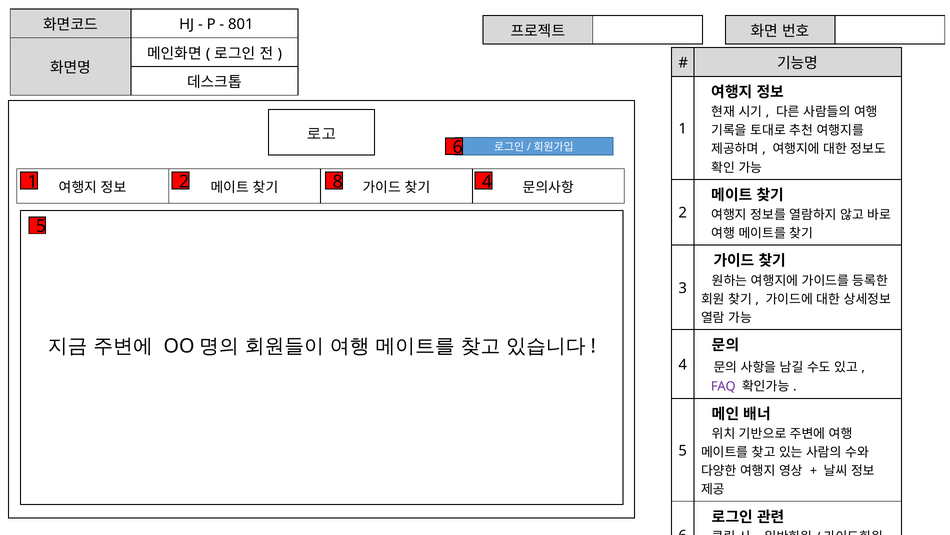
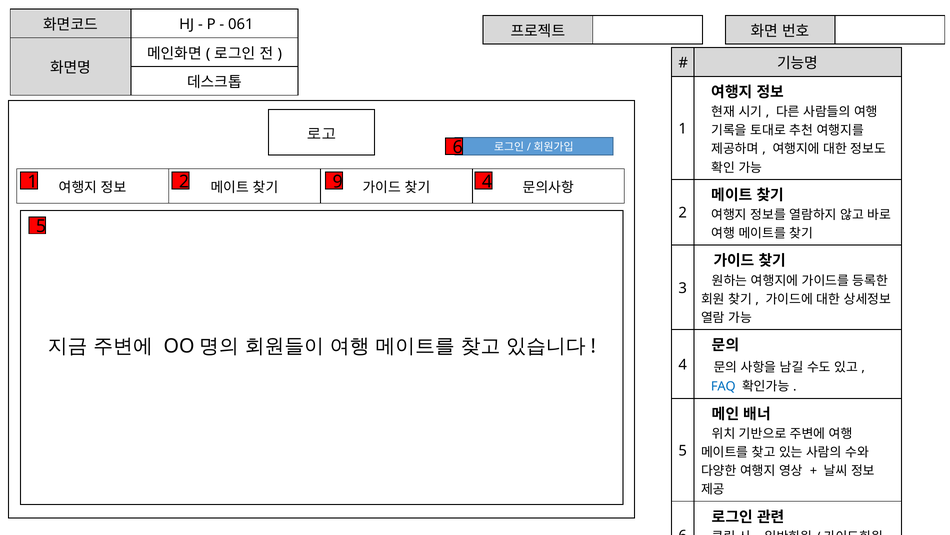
801: 801 -> 061
8: 8 -> 9
FAQ colour: purple -> blue
